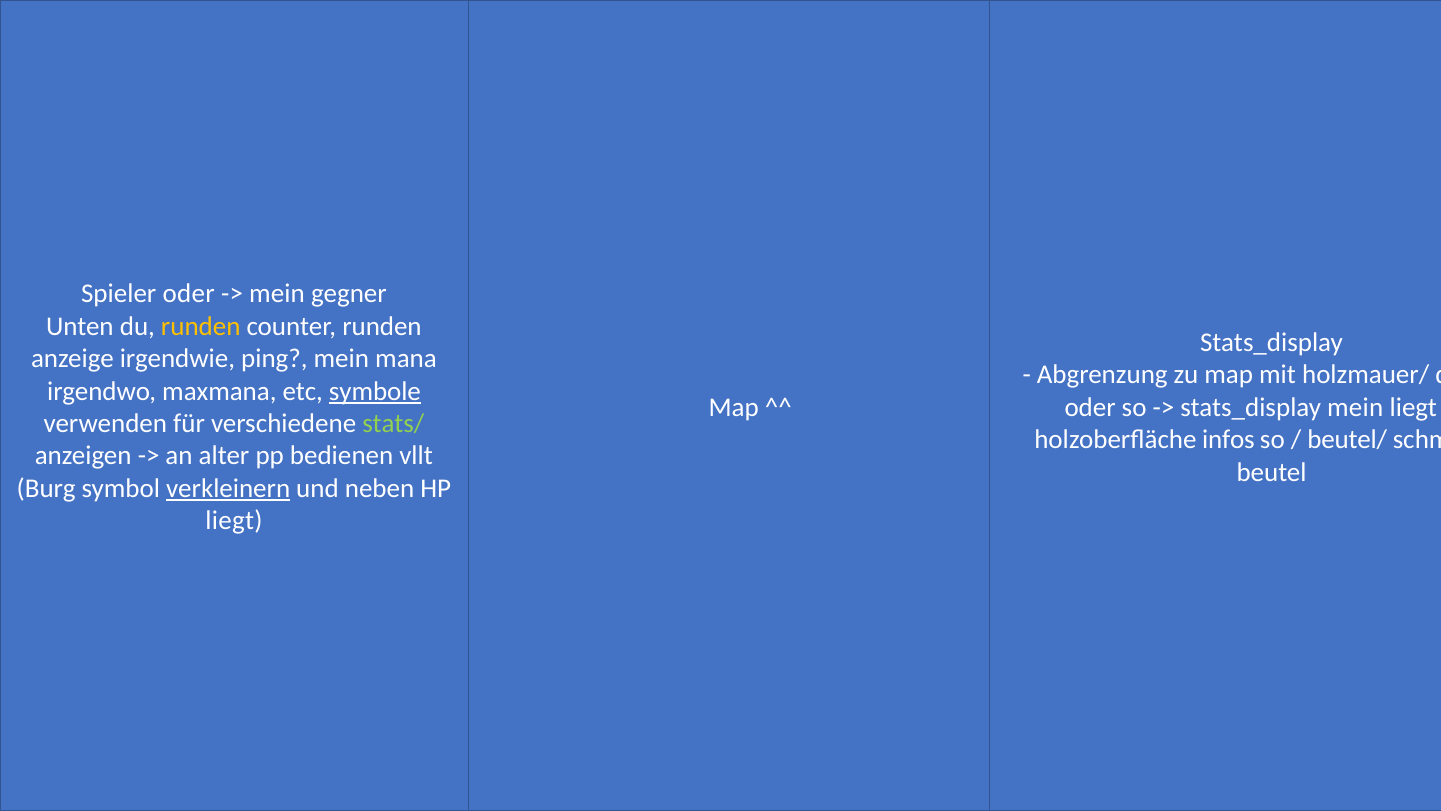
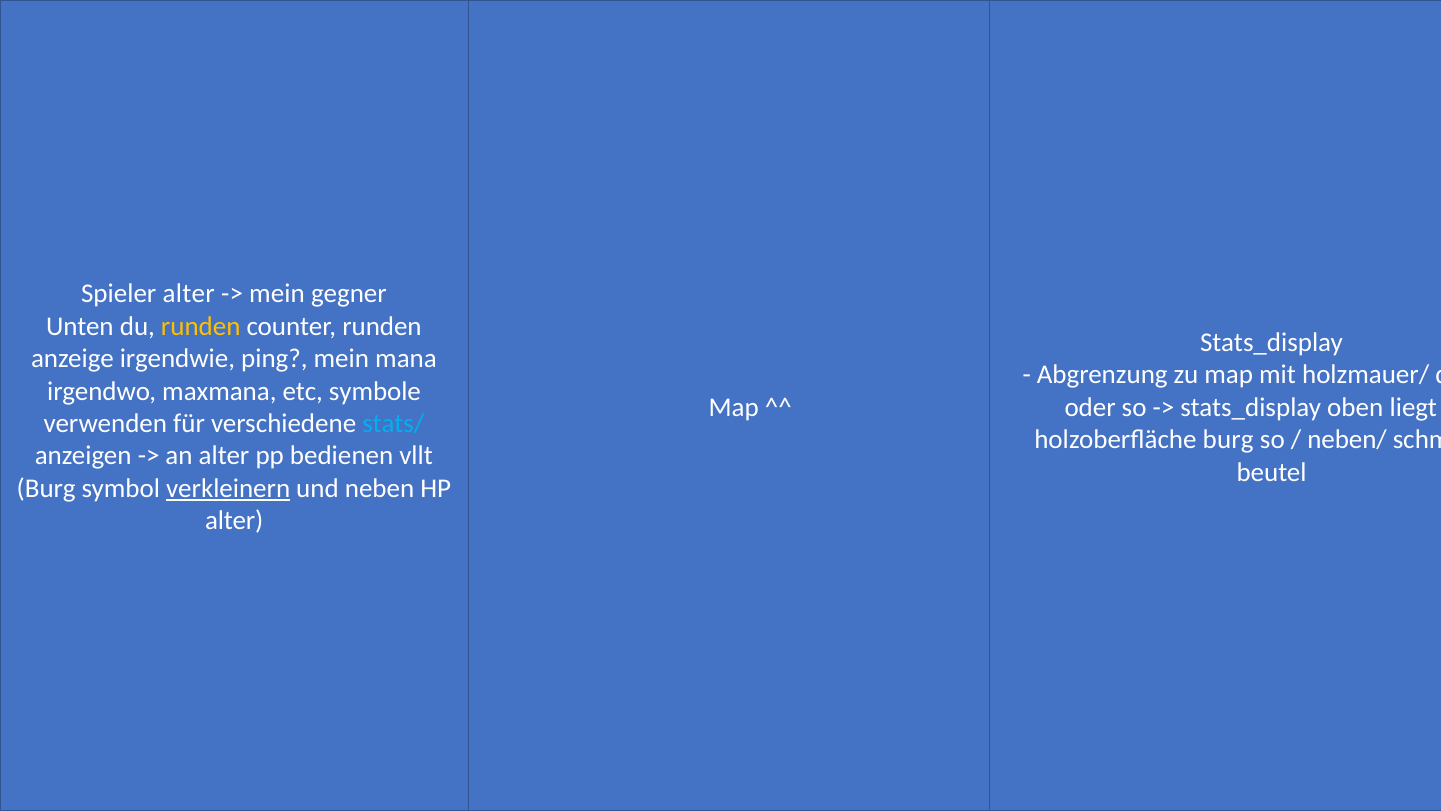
Spieler oder: oder -> alter
symbole underline: present -> none
stats_display mein: mein -> oben
stats/ colour: light green -> light blue
holzoberfläche infos: infos -> burg
beutel/: beutel/ -> neben/
liegt at (234, 521): liegt -> alter
